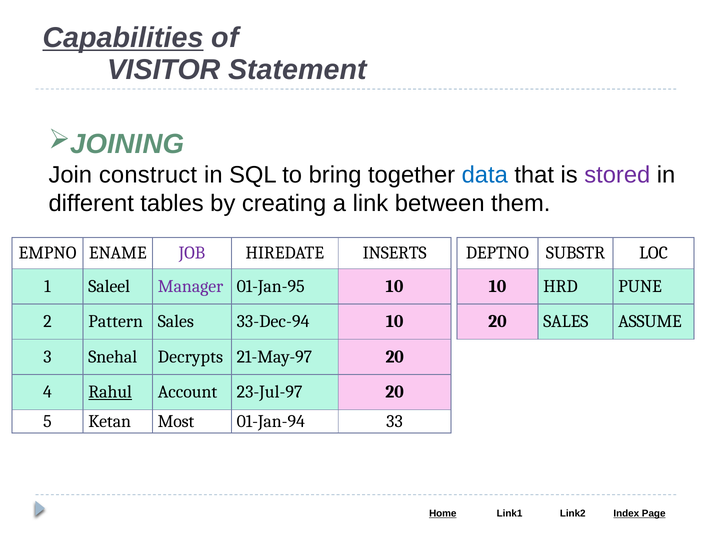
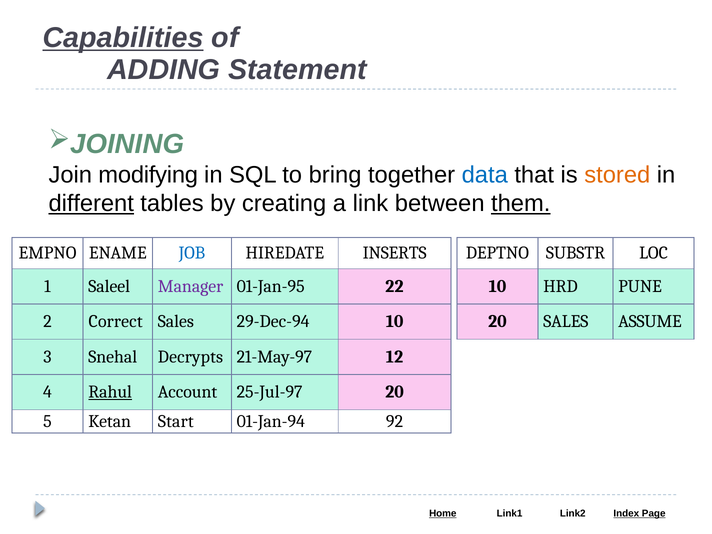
VISITOR: VISITOR -> ADDING
construct: construct -> modifying
stored colour: purple -> orange
different underline: none -> present
them underline: none -> present
JOB colour: purple -> blue
01-Jan-95 10: 10 -> 22
Pattern: Pattern -> Correct
33-Dec-94: 33-Dec-94 -> 29-Dec-94
21-May-97 20: 20 -> 12
23-Jul-97: 23-Jul-97 -> 25-Jul-97
Most: Most -> Start
33: 33 -> 92
